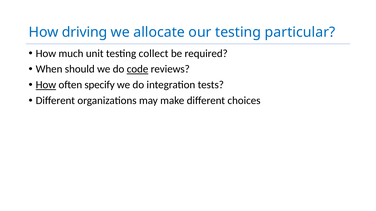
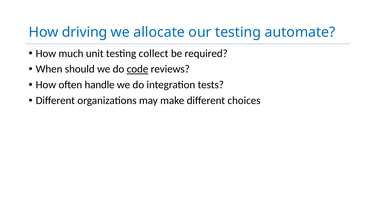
particular: particular -> automate
How at (46, 85) underline: present -> none
specify: specify -> handle
